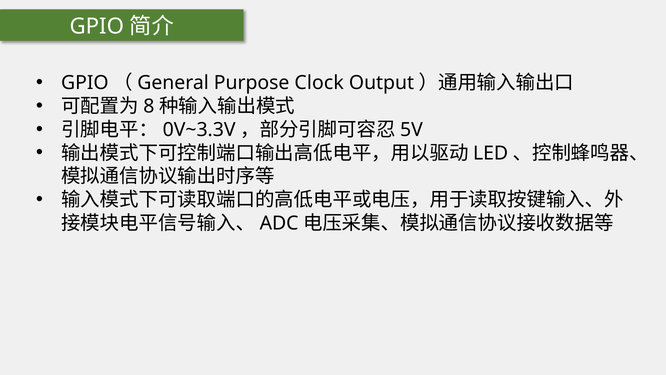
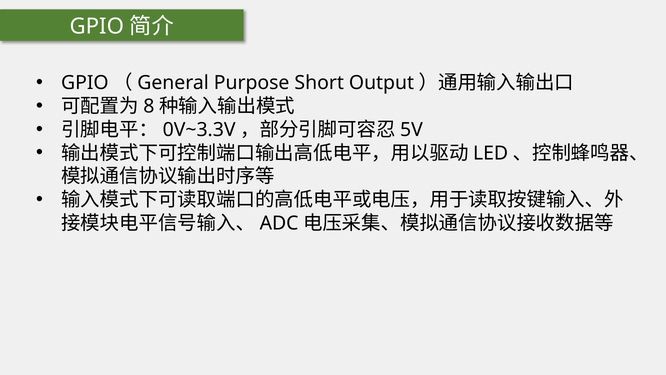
Clock: Clock -> Short
